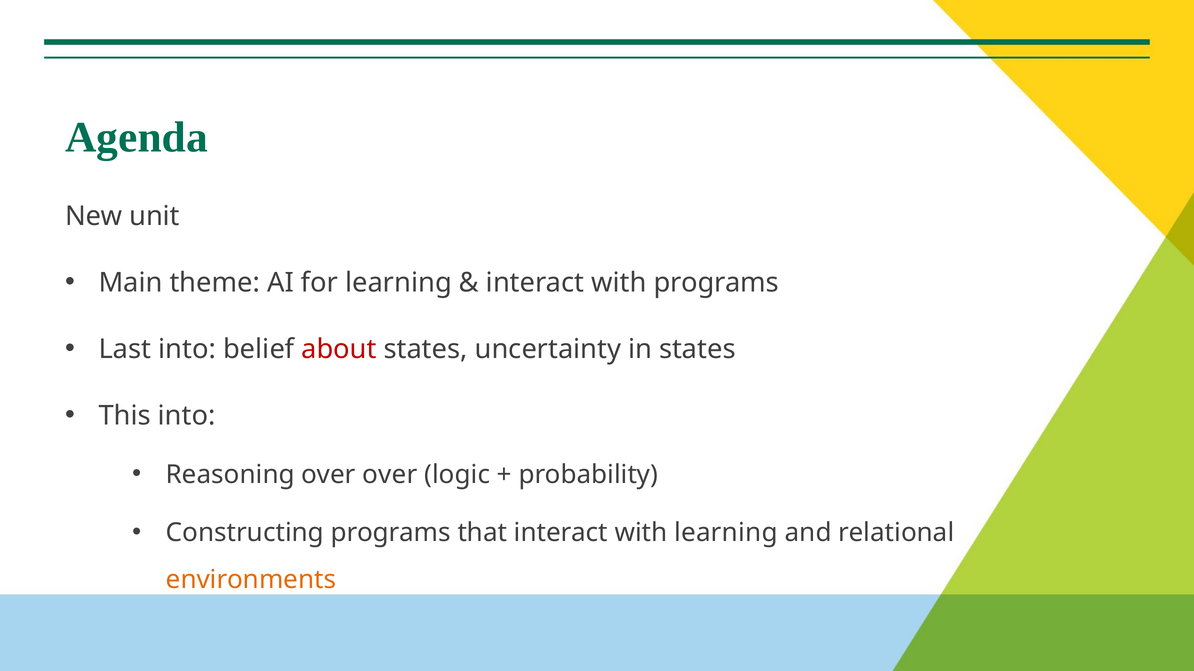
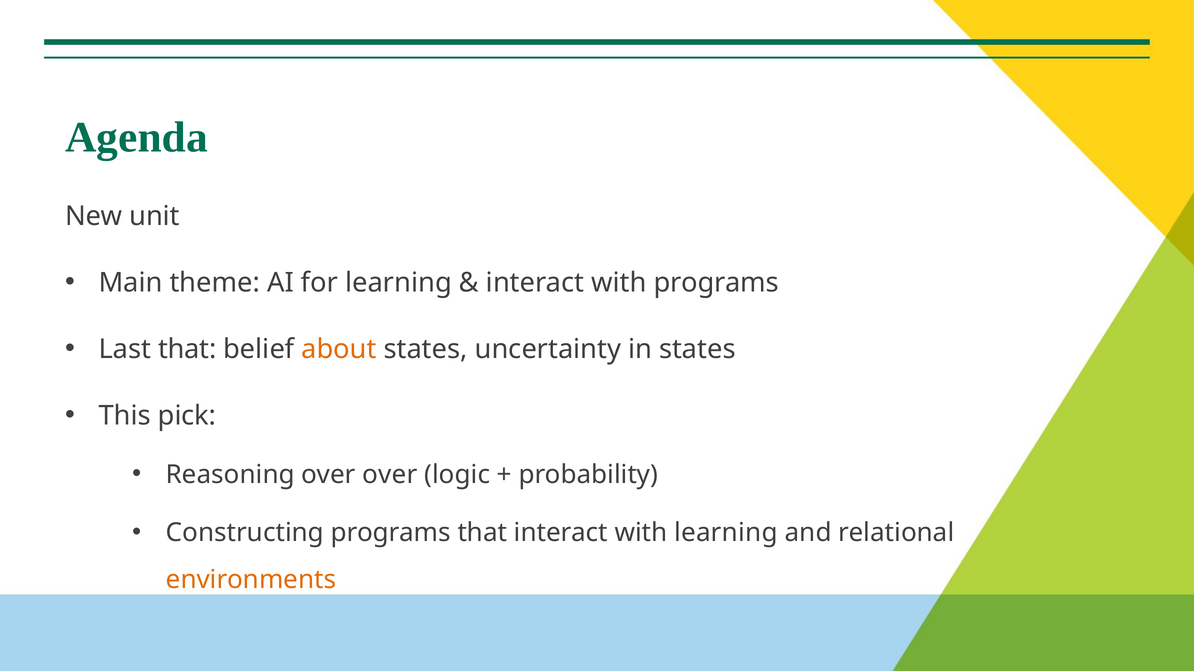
Last into: into -> that
about colour: red -> orange
This into: into -> pick
